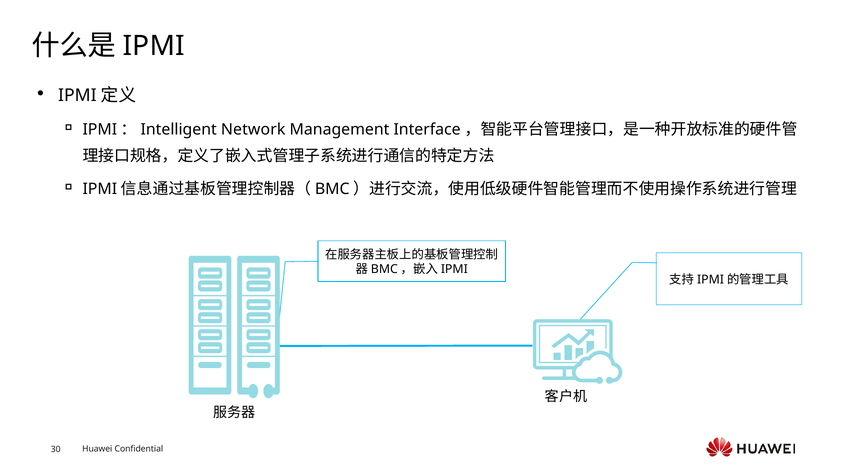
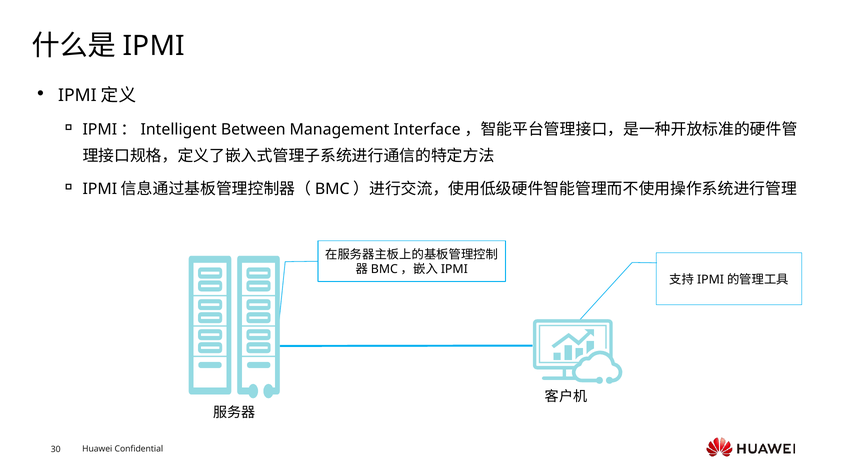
Network: Network -> Between
